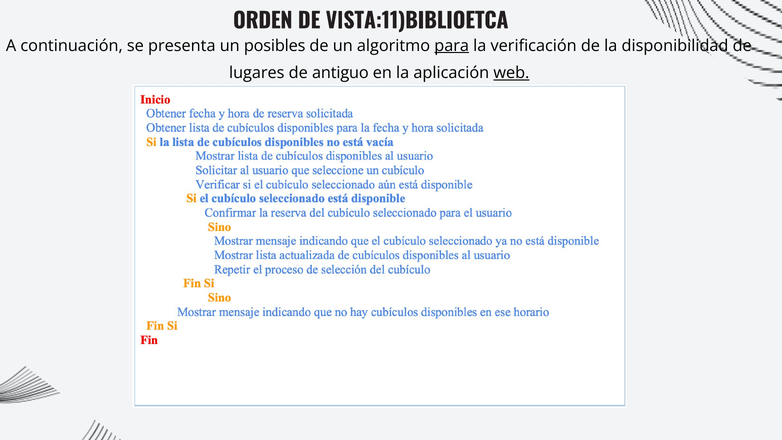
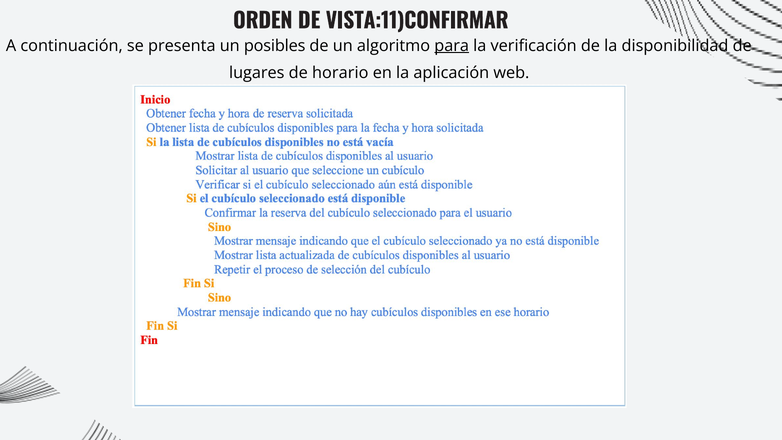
VISTA:11)BIBLIOETCA: VISTA:11)BIBLIOETCA -> VISTA:11)CONFIRMAR
antiguo: antiguo -> horario
web underline: present -> none
